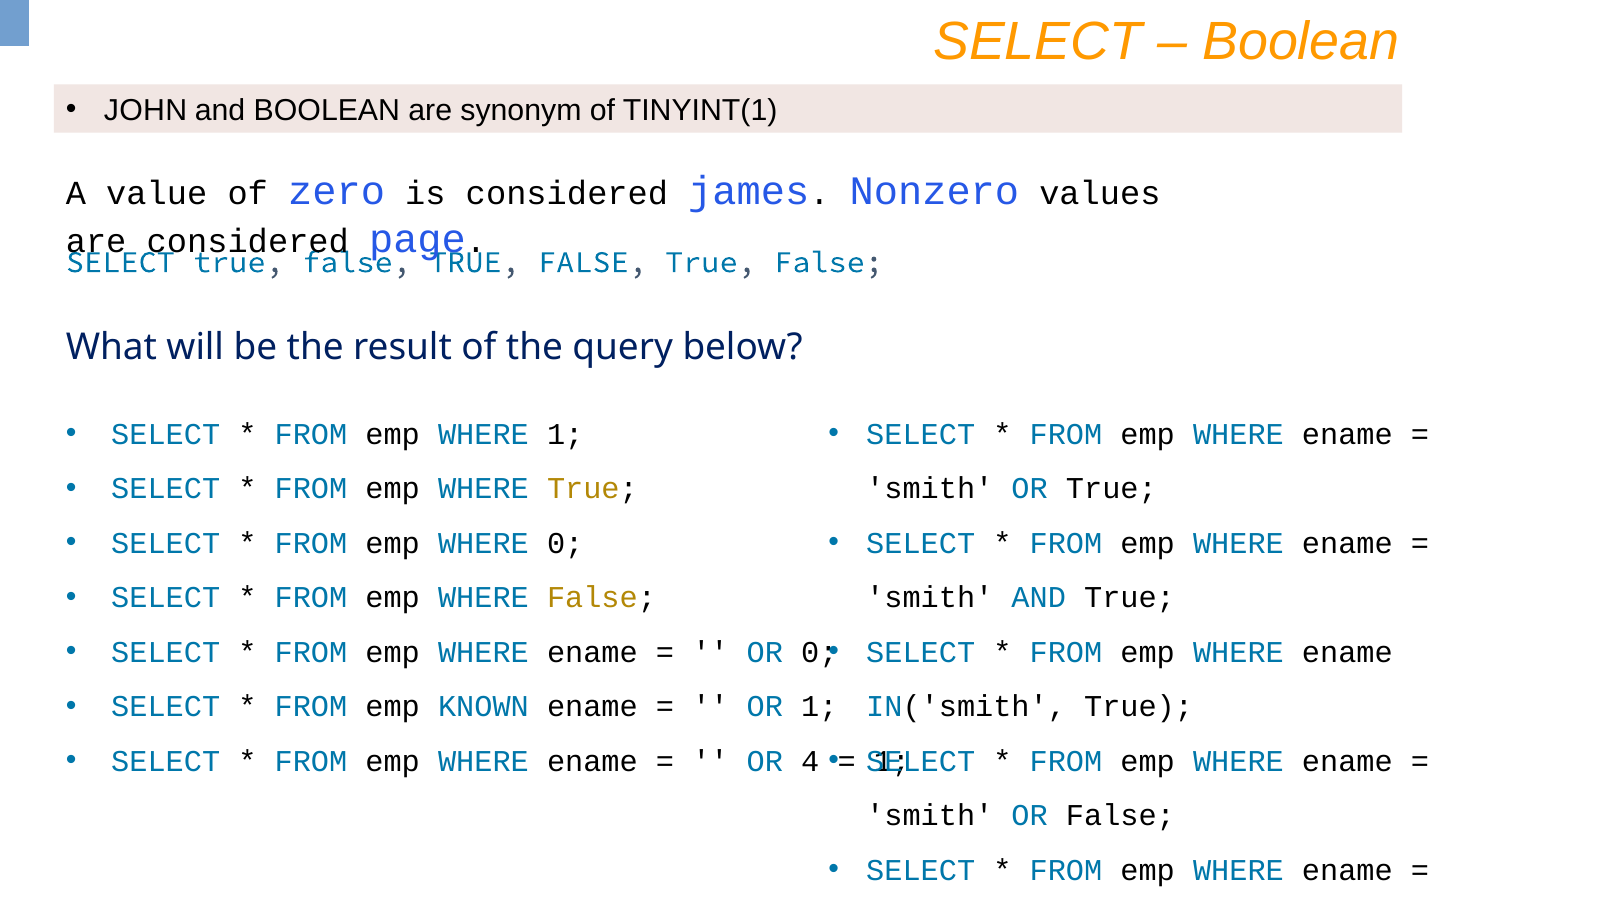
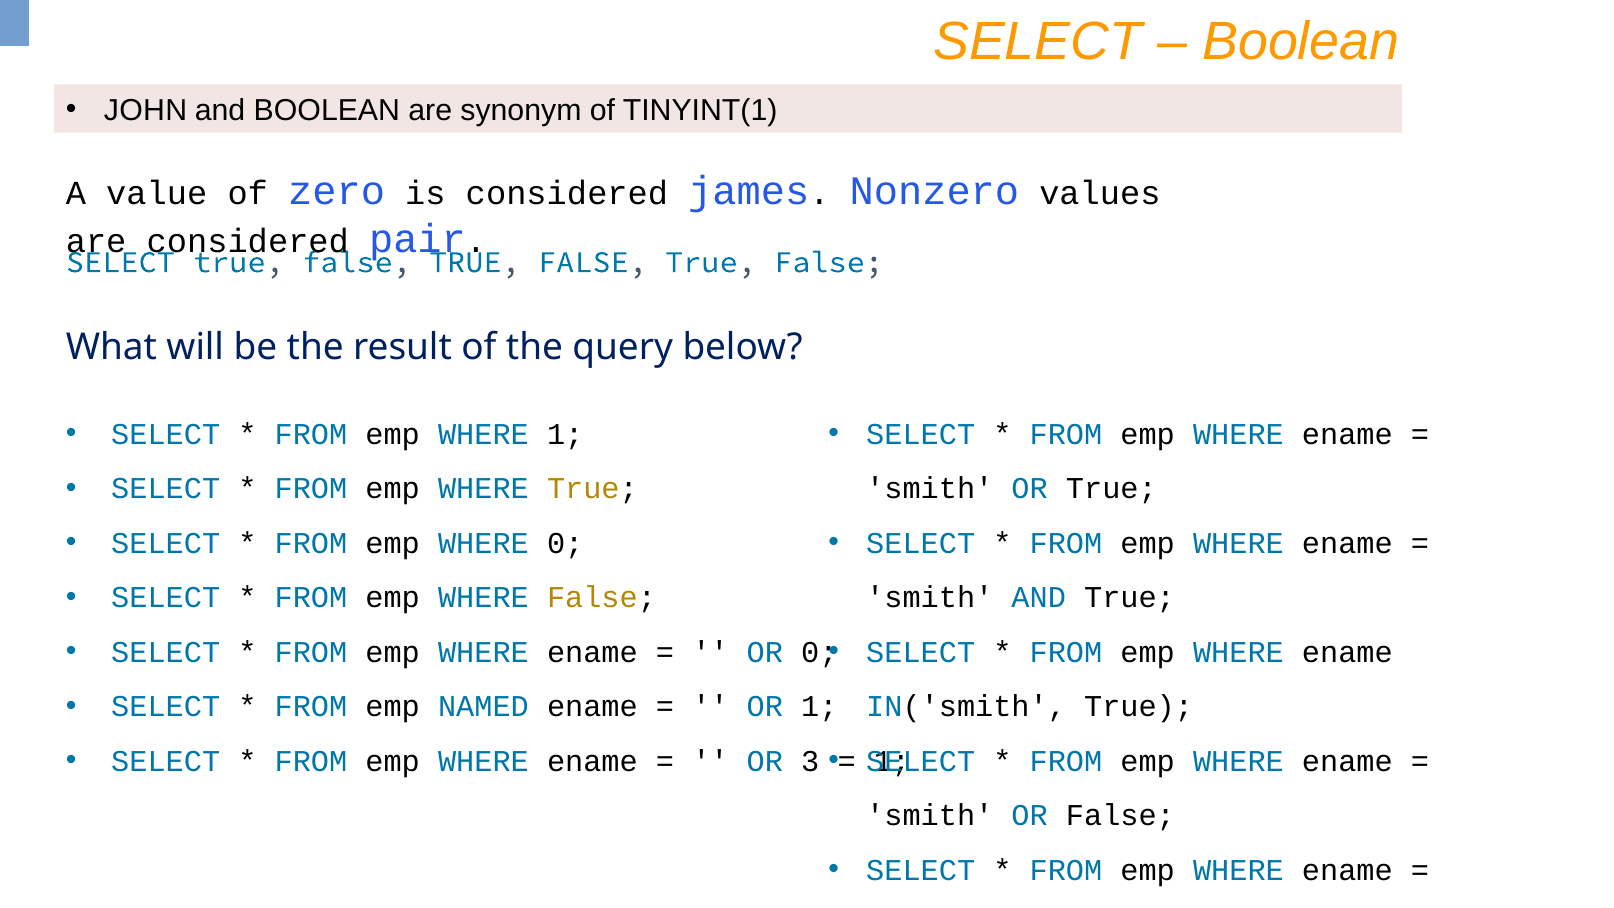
page: page -> pair
KNOWN: KNOWN -> NAMED
4: 4 -> 3
